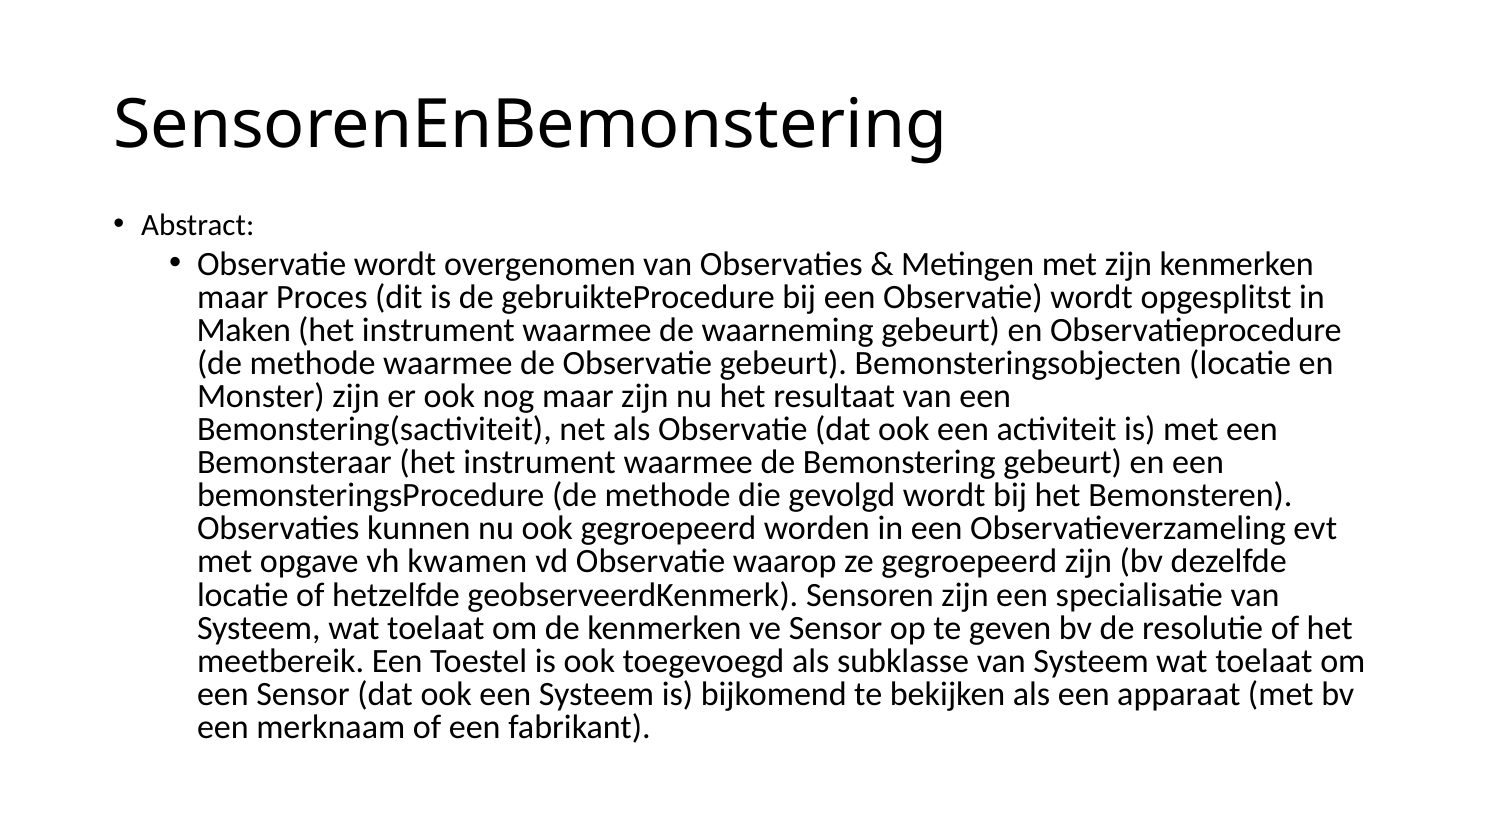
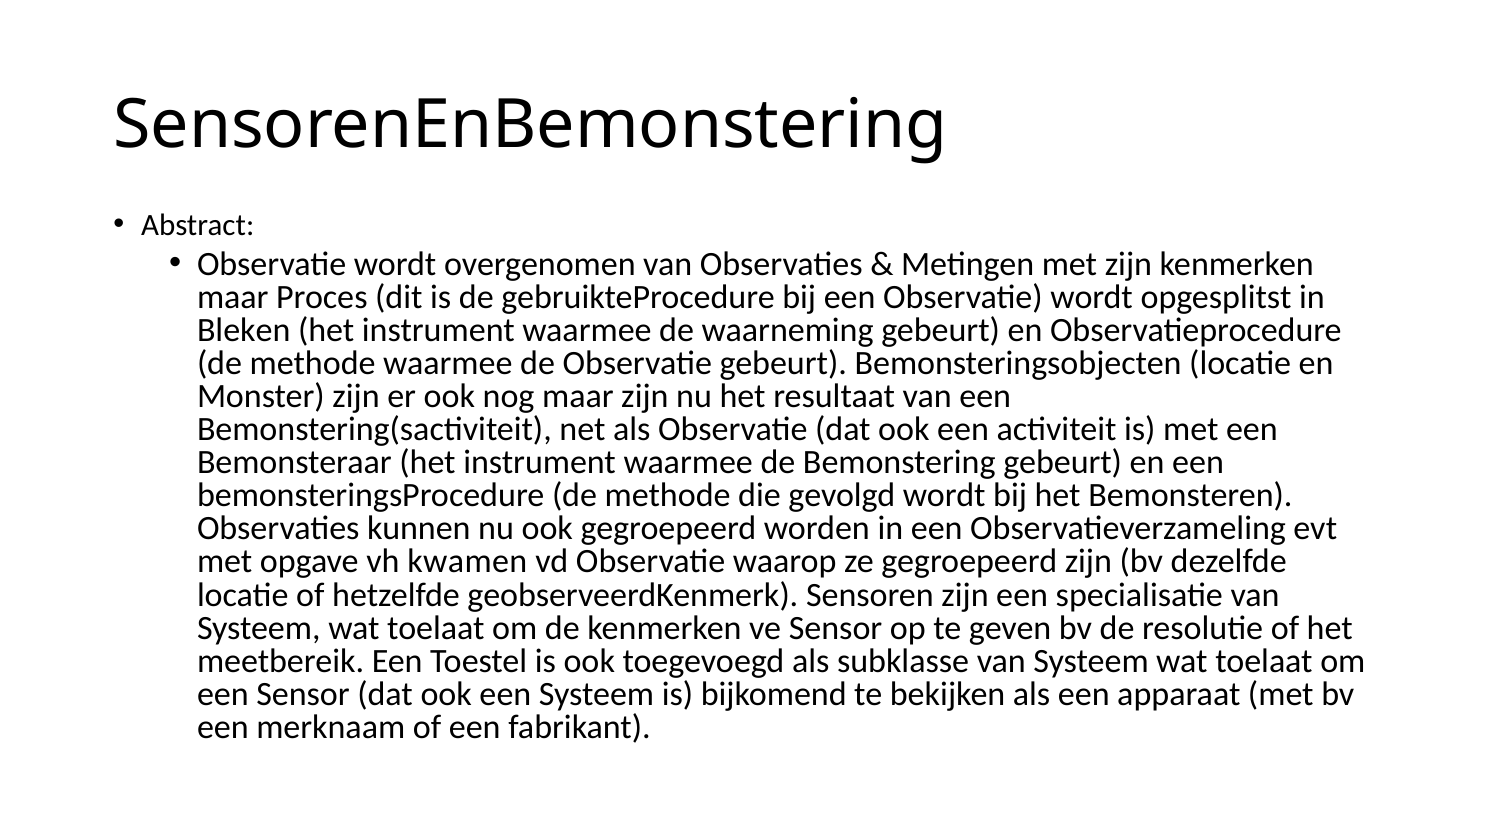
Maken: Maken -> Bleken
